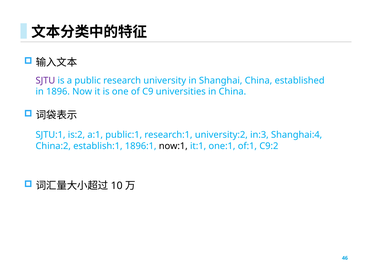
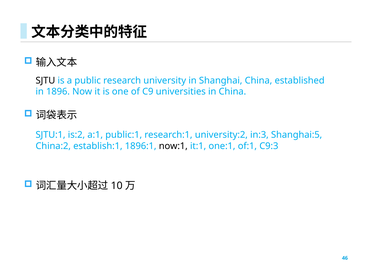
SJTU colour: purple -> black
Shanghai:4: Shanghai:4 -> Shanghai:5
C9:2: C9:2 -> C9:3
